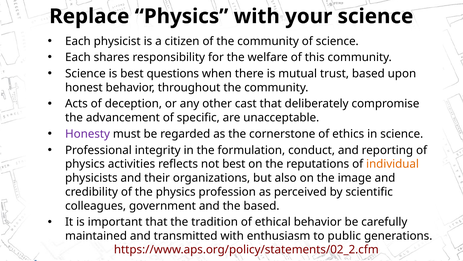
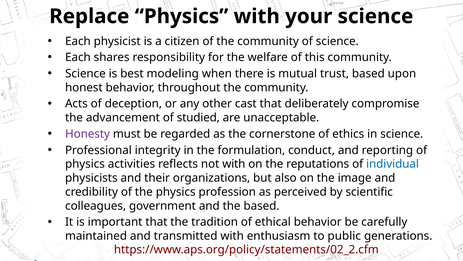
questions: questions -> modeling
specific: specific -> studied
not best: best -> with
individual colour: orange -> blue
